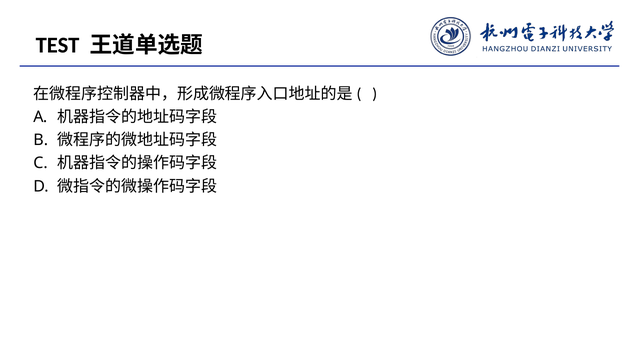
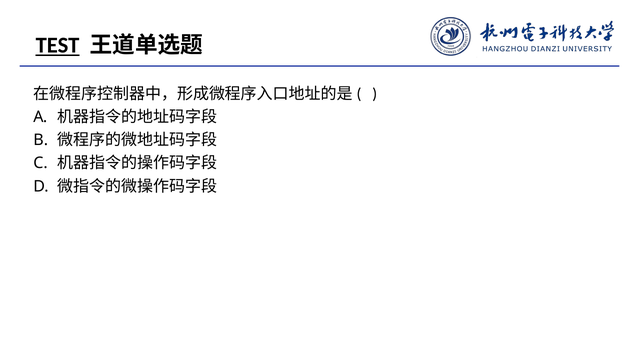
TEST underline: none -> present
